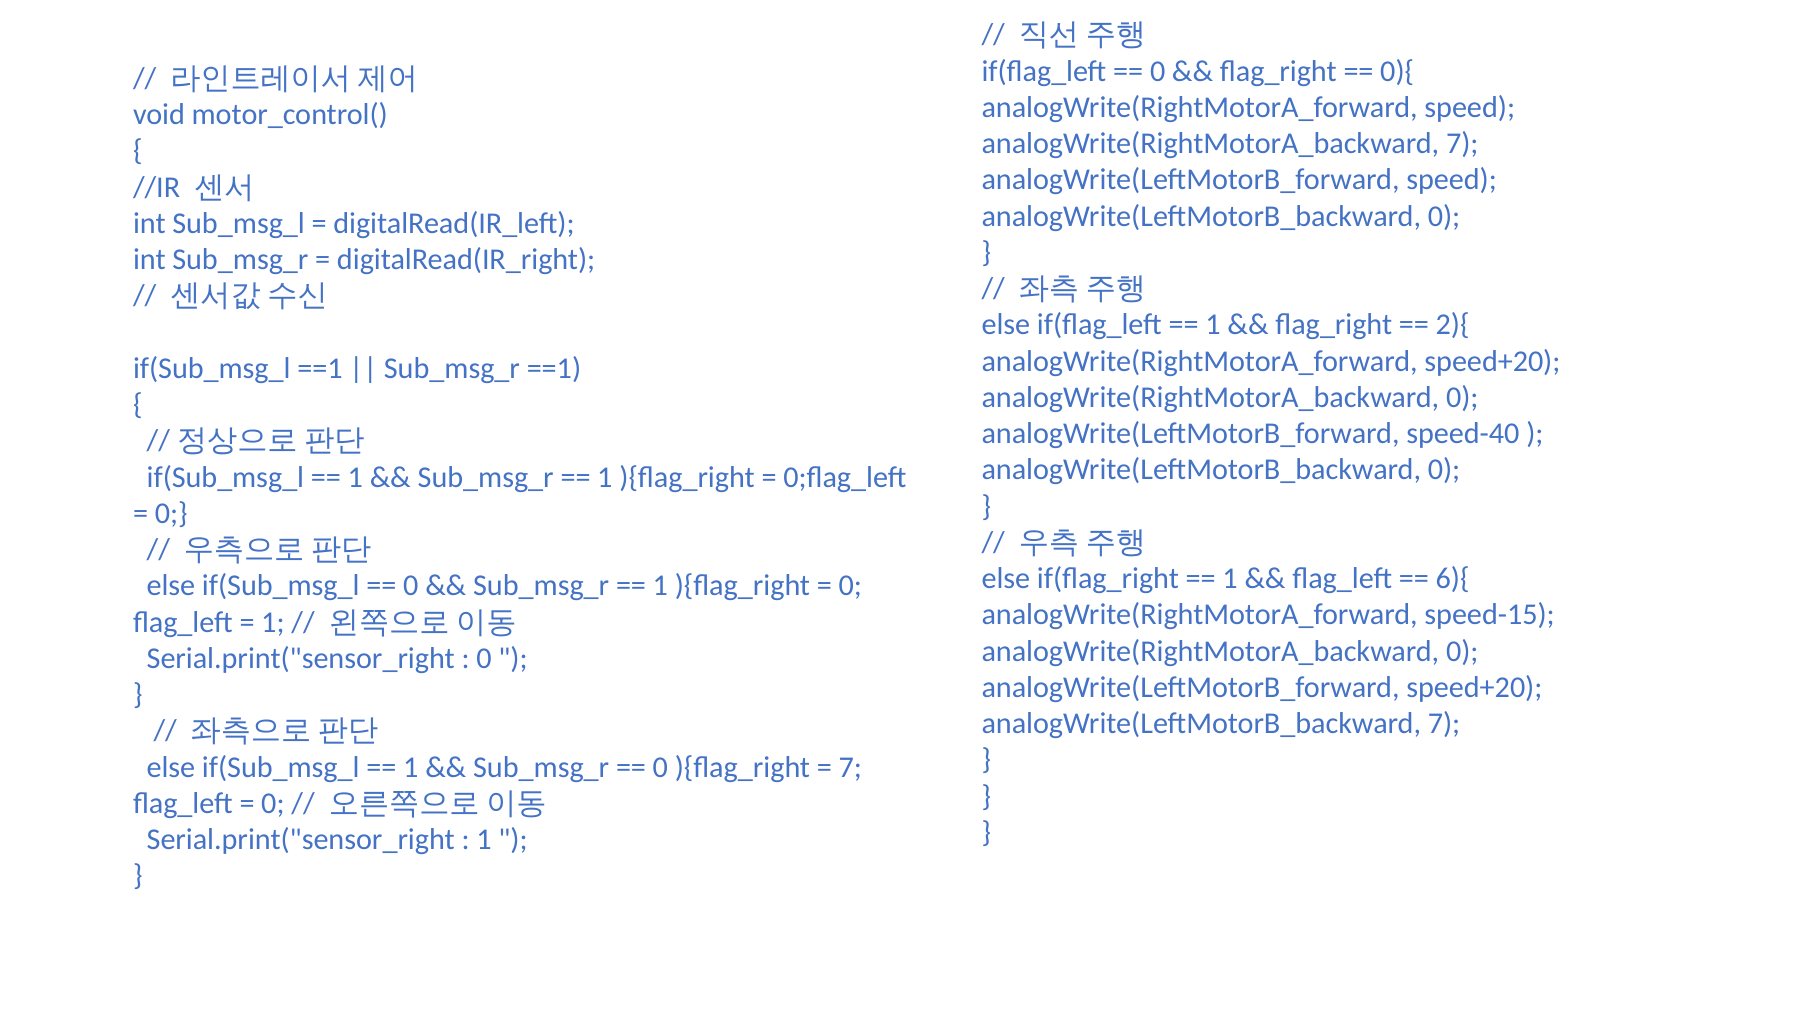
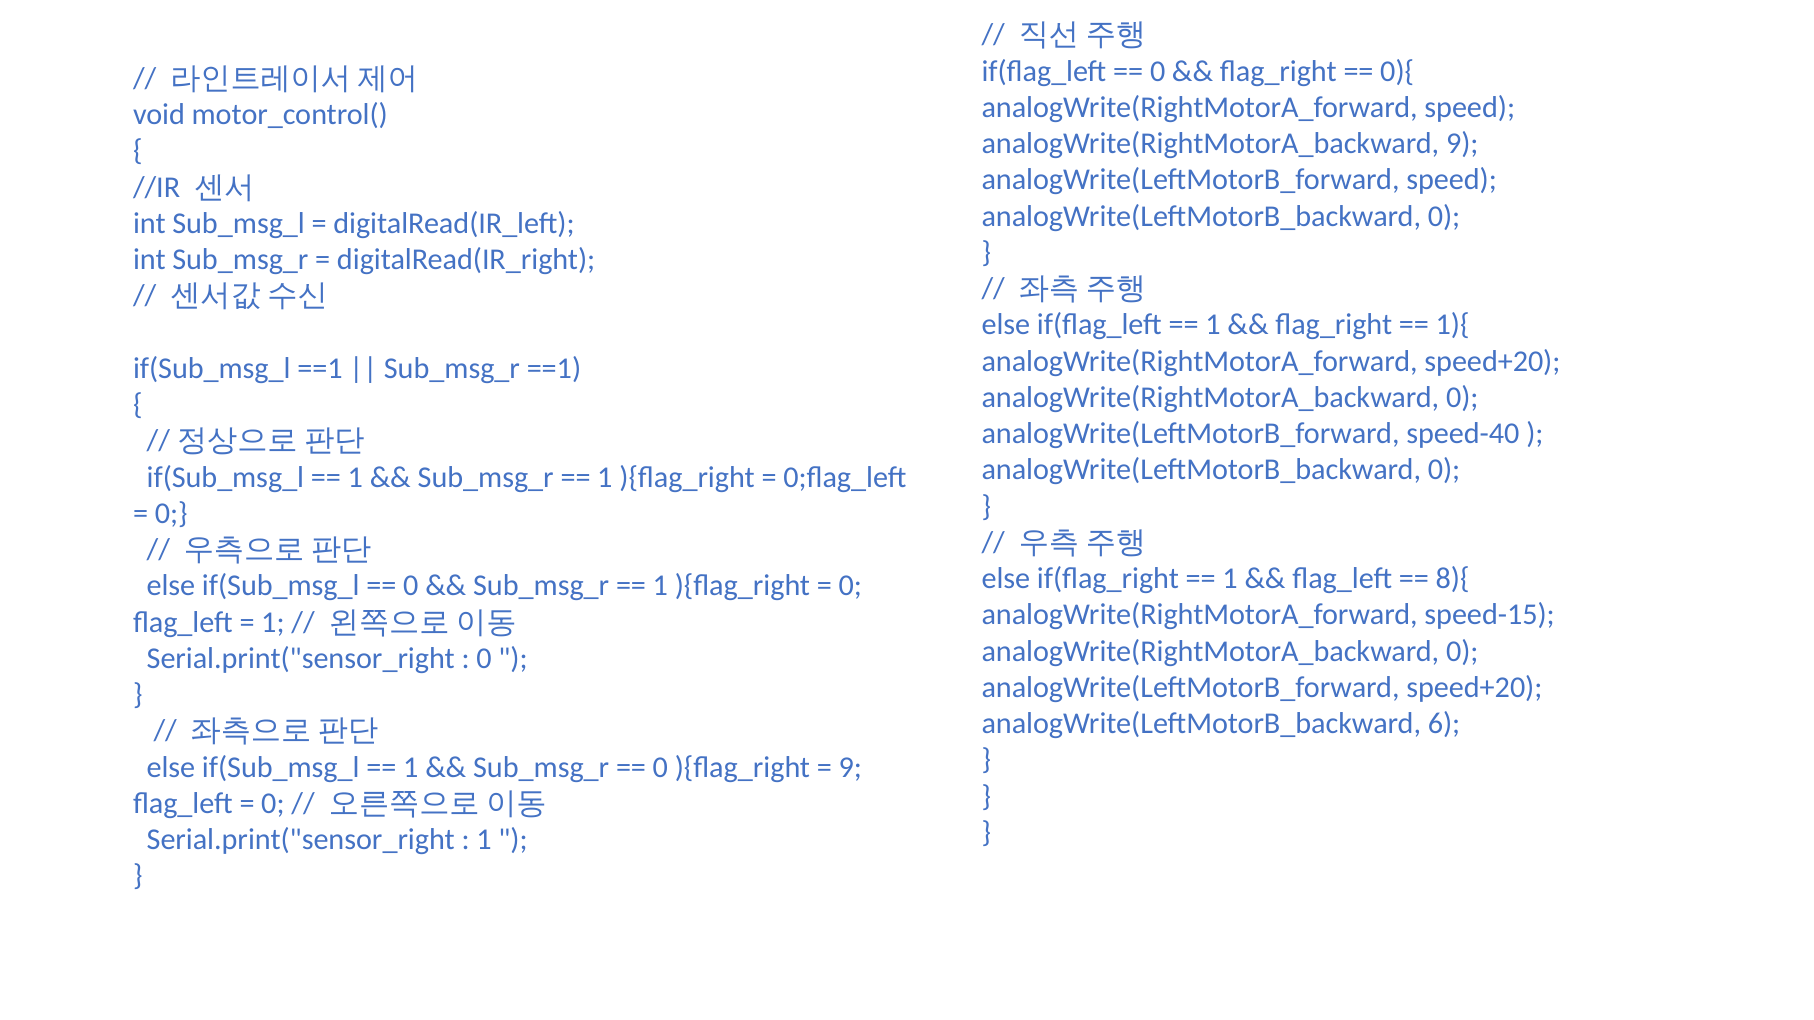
analogWrite(RightMotorA_backward 7: 7 -> 9
2){: 2){ -> 1){
6){: 6){ -> 8){
analogWrite(LeftMotorB_backward 7: 7 -> 6
7 at (850, 767): 7 -> 9
